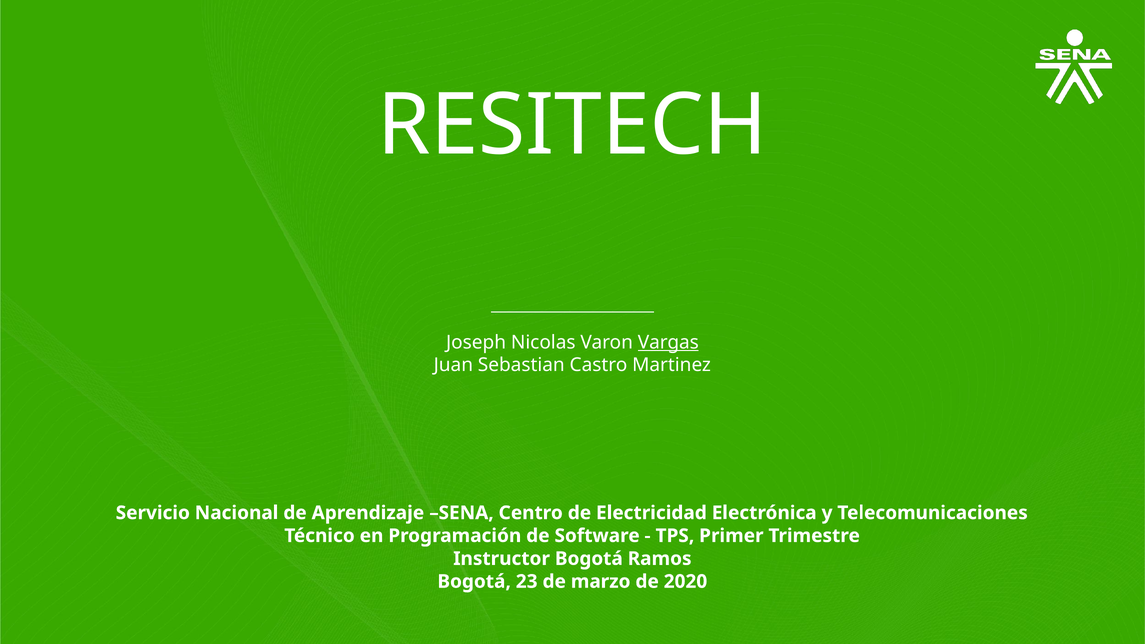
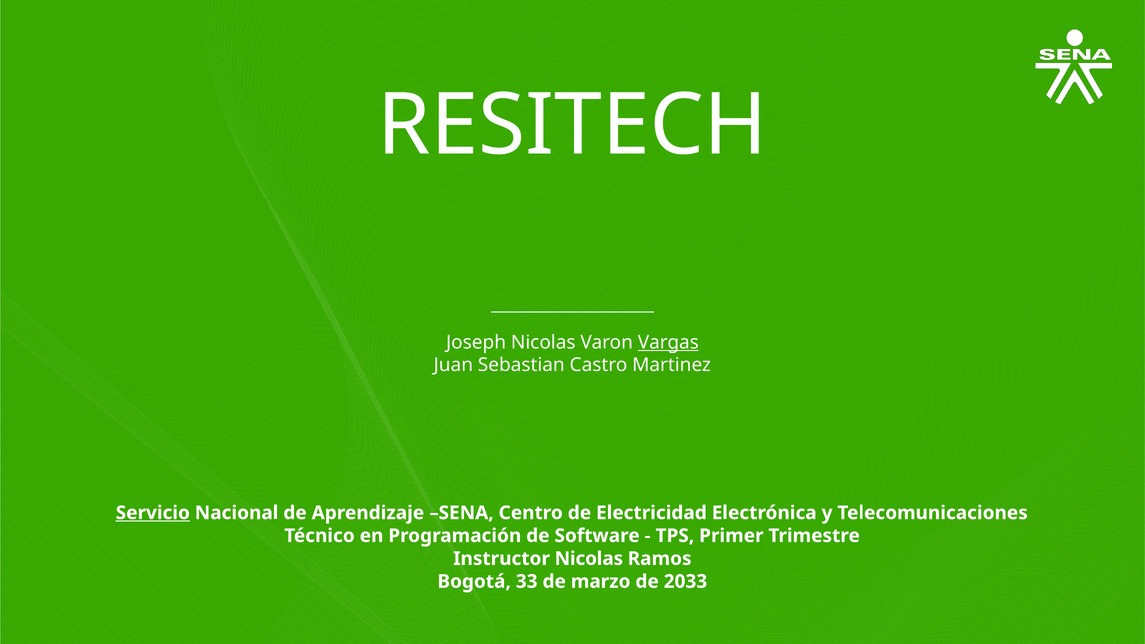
Servicio underline: none -> present
Instructor Bogotá: Bogotá -> Nicolas
23: 23 -> 33
2020: 2020 -> 2033
